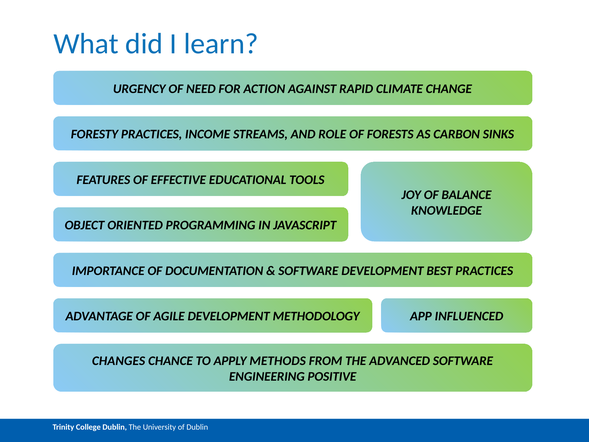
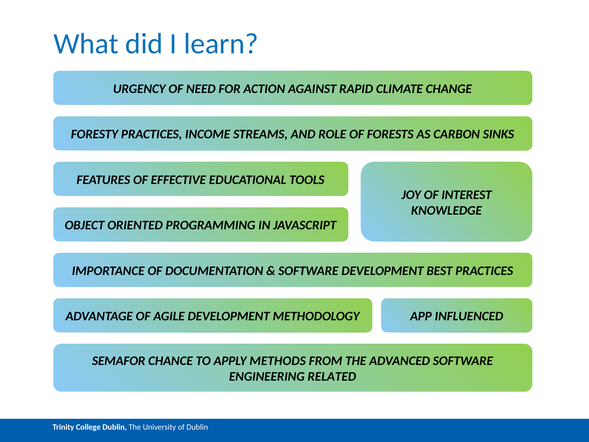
BALANCE: BALANCE -> INTEREST
CHANGES: CHANGES -> SEMAFOR
POSITIVE: POSITIVE -> RELATED
